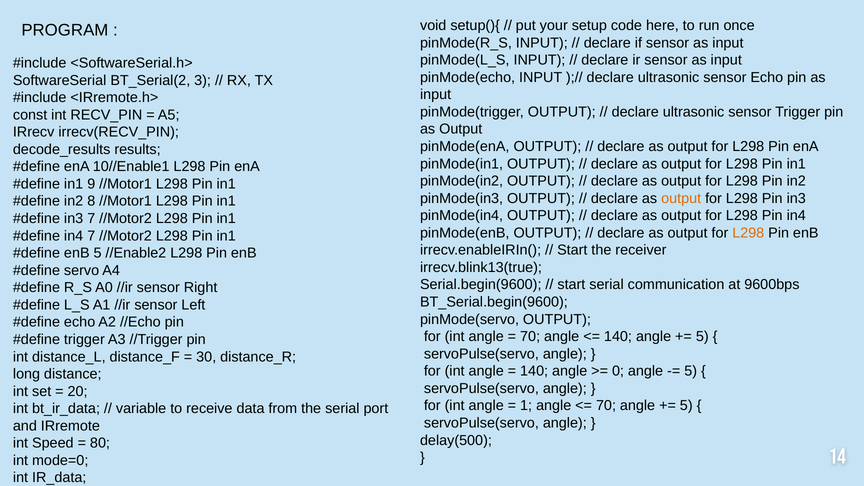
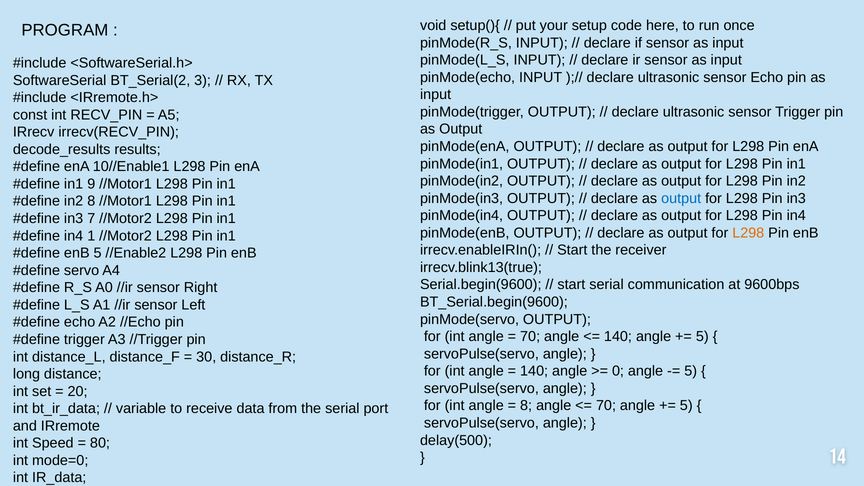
output at (681, 198) colour: orange -> blue
in4 7: 7 -> 1
1 at (526, 406): 1 -> 8
